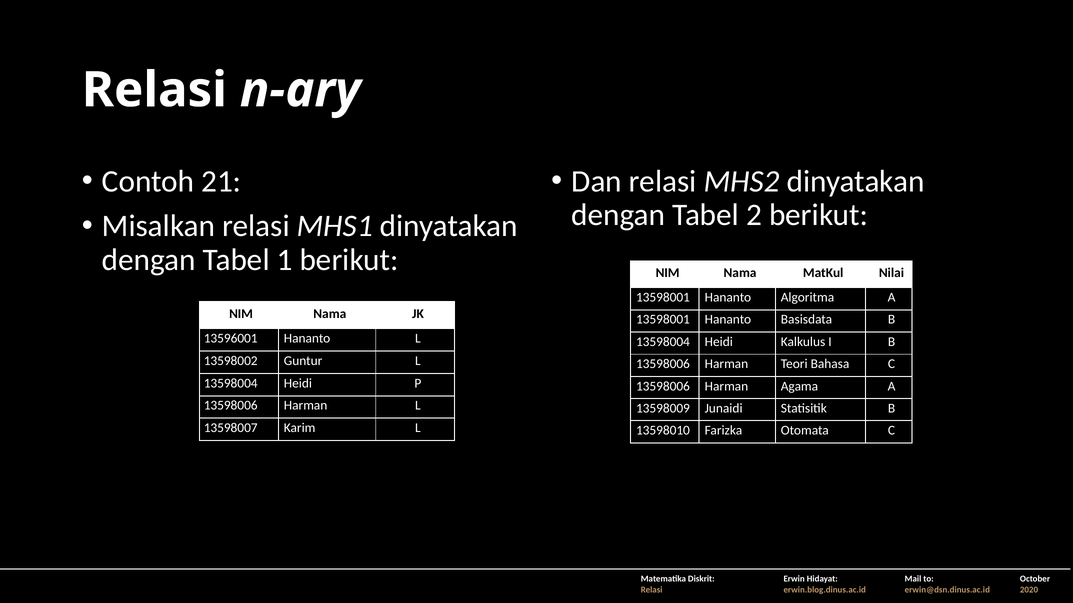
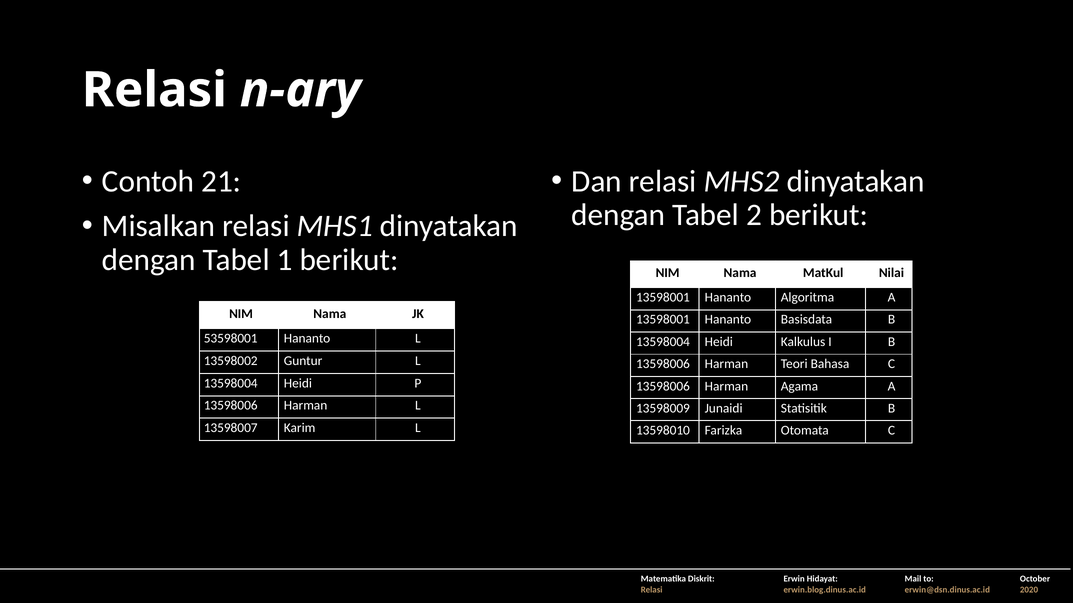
13596001: 13596001 -> 53598001
